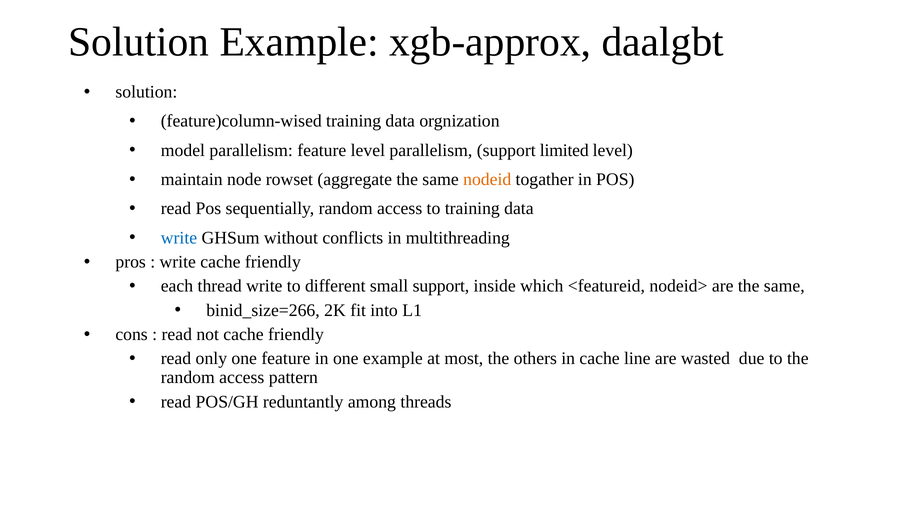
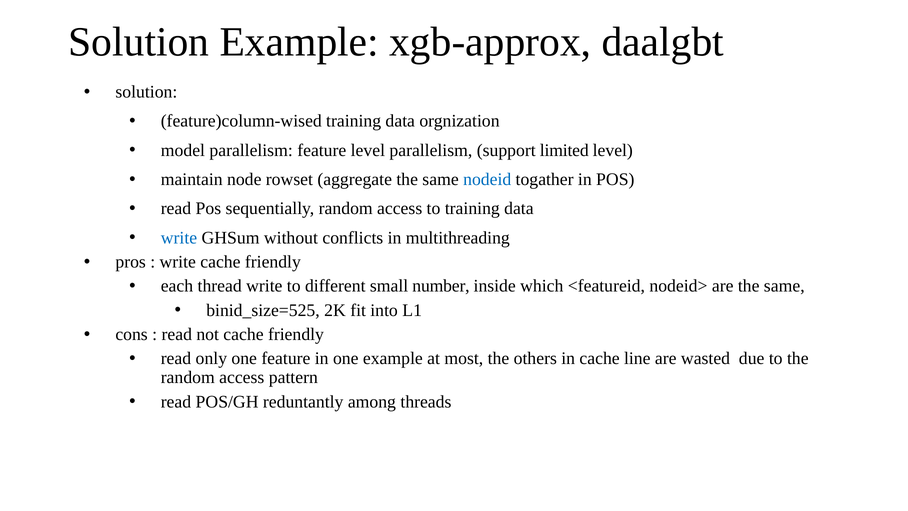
nodeid colour: orange -> blue
small support: support -> number
binid_size=266: binid_size=266 -> binid_size=525
